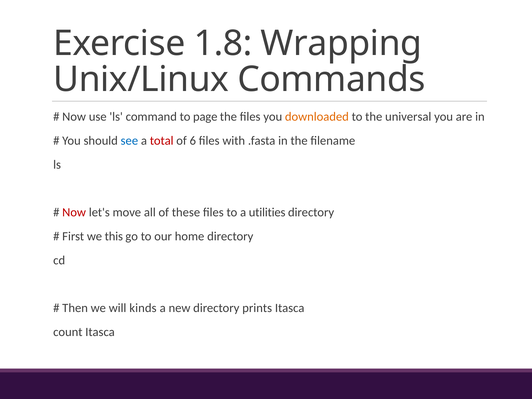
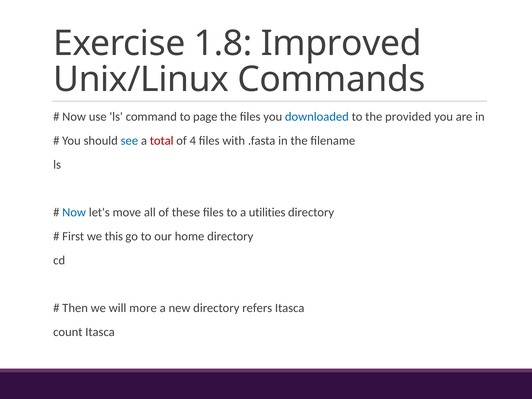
Wrapping: Wrapping -> Improved
downloaded colour: orange -> blue
universal: universal -> provided
6: 6 -> 4
Now at (74, 212) colour: red -> blue
kinds: kinds -> more
prints: prints -> refers
